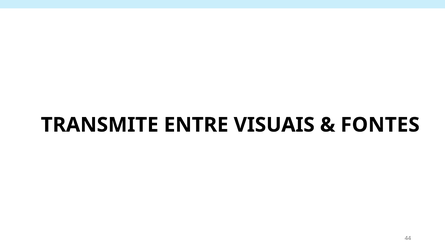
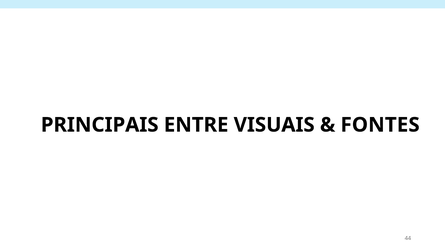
TRANSMITE: TRANSMITE -> PRINCIPAIS
